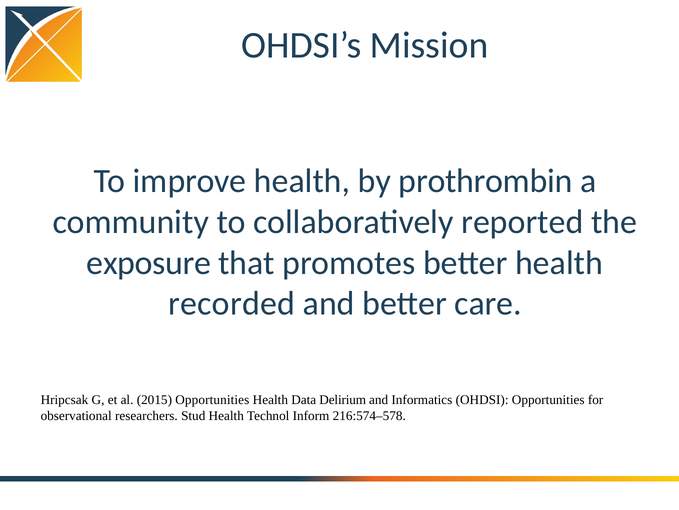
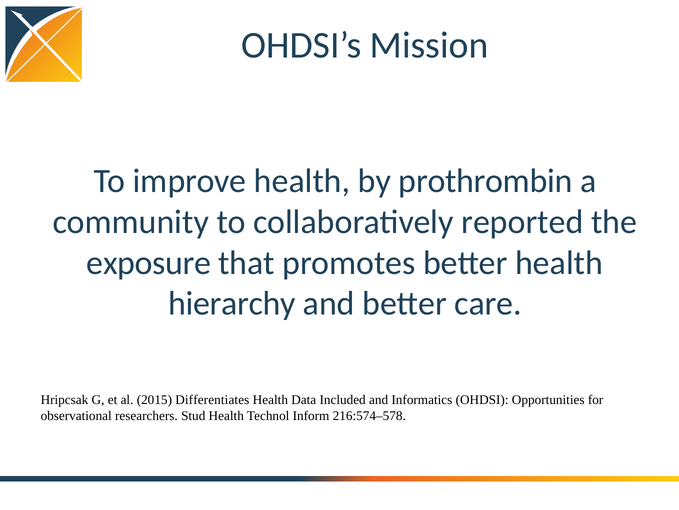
recorded: recorded -> hierarchy
2015 Opportunities: Opportunities -> Differentiates
Delirium: Delirium -> Included
